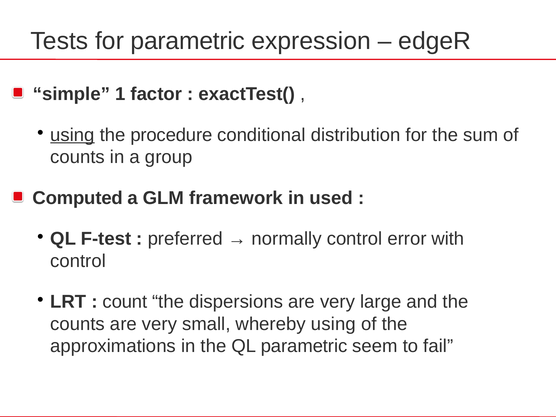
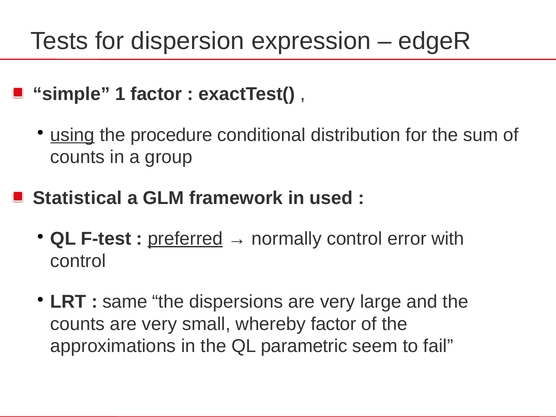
for parametric: parametric -> dispersion
Computed: Computed -> Statistical
preferred underline: none -> present
count: count -> same
whereby using: using -> factor
